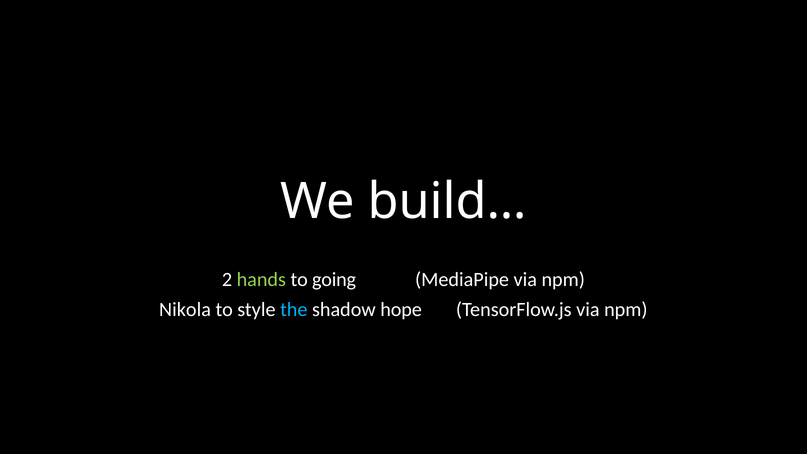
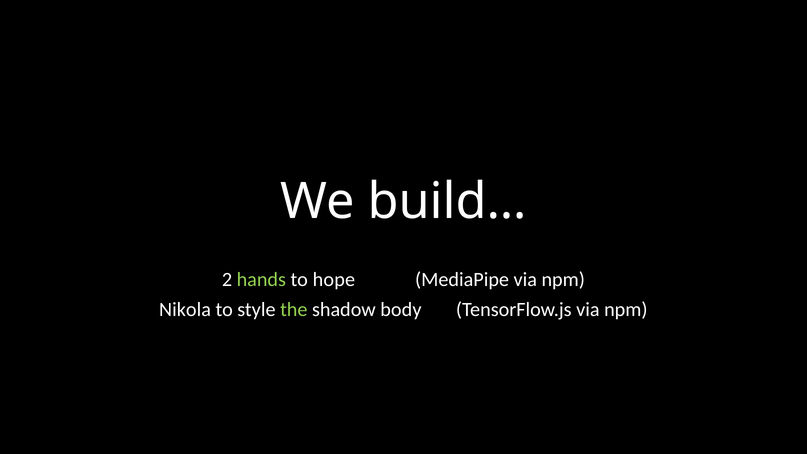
going: going -> hope
the colour: light blue -> light green
hope: hope -> body
